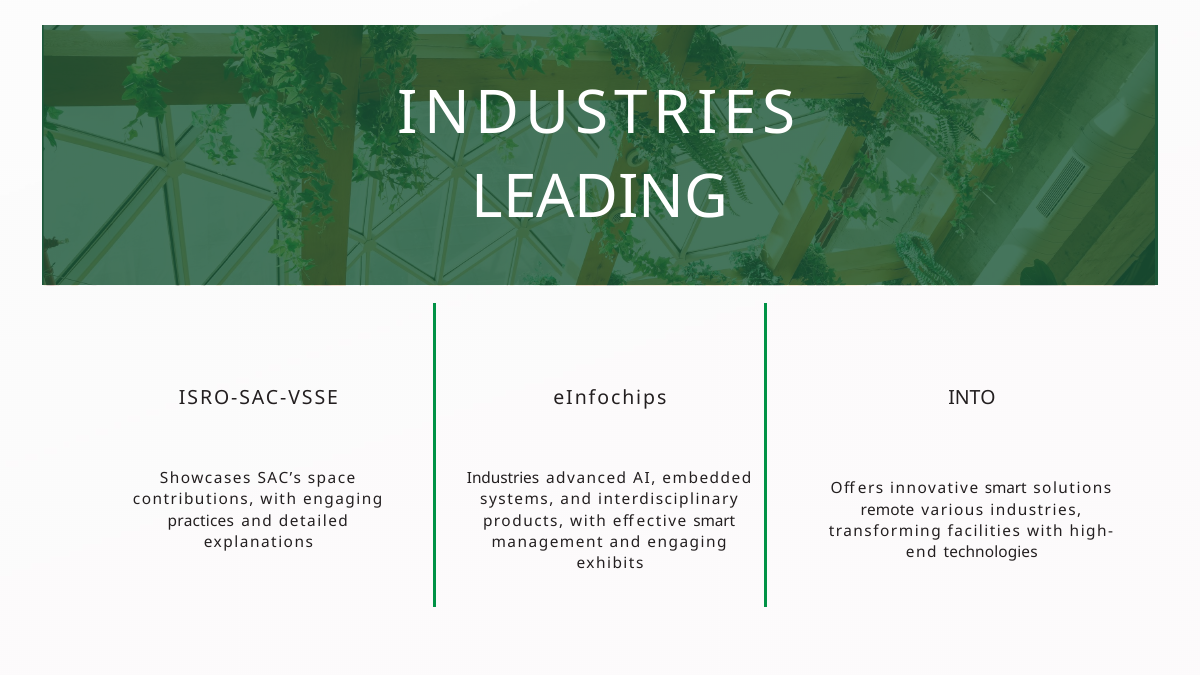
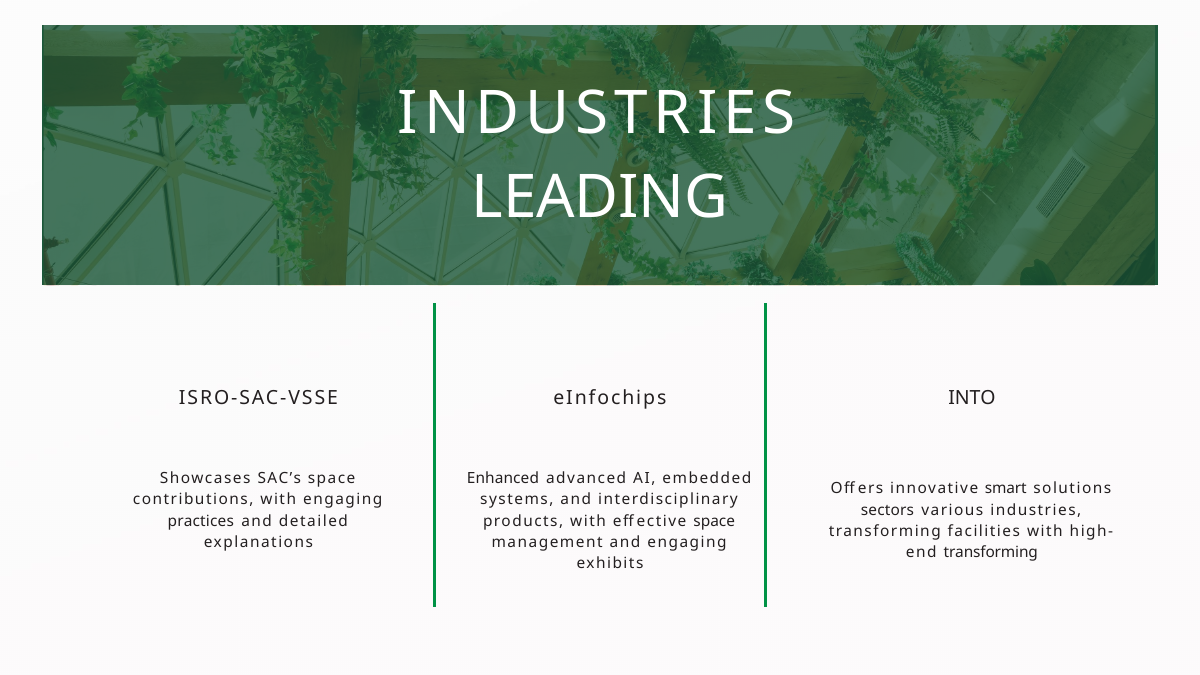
Industries at (503, 479): Industries -> Enhanced
remote: remote -> sectors
effective smart: smart -> space
technologies at (991, 553): technologies -> transforming
